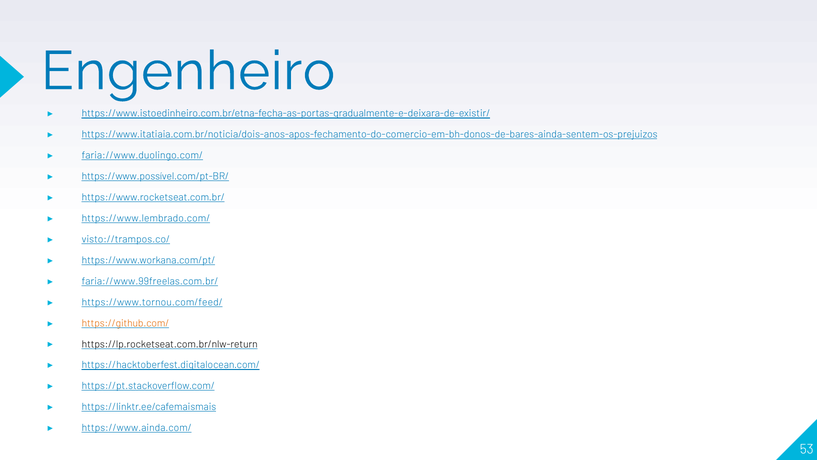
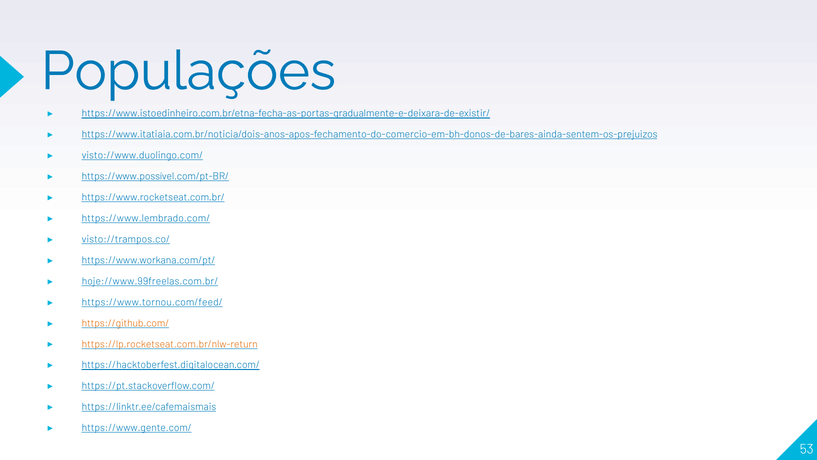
Engenheiro: Engenheiro -> Populações
faria://www.duolingo.com/: faria://www.duolingo.com/ -> visto://www.duolingo.com/
faria://www.99freelas.com.br/: faria://www.99freelas.com.br/ -> hoje://www.99freelas.com.br/
https://lp.rocketseat.com.br/nlw-return colour: black -> orange
https://www.ainda.com/: https://www.ainda.com/ -> https://www.gente.com/
